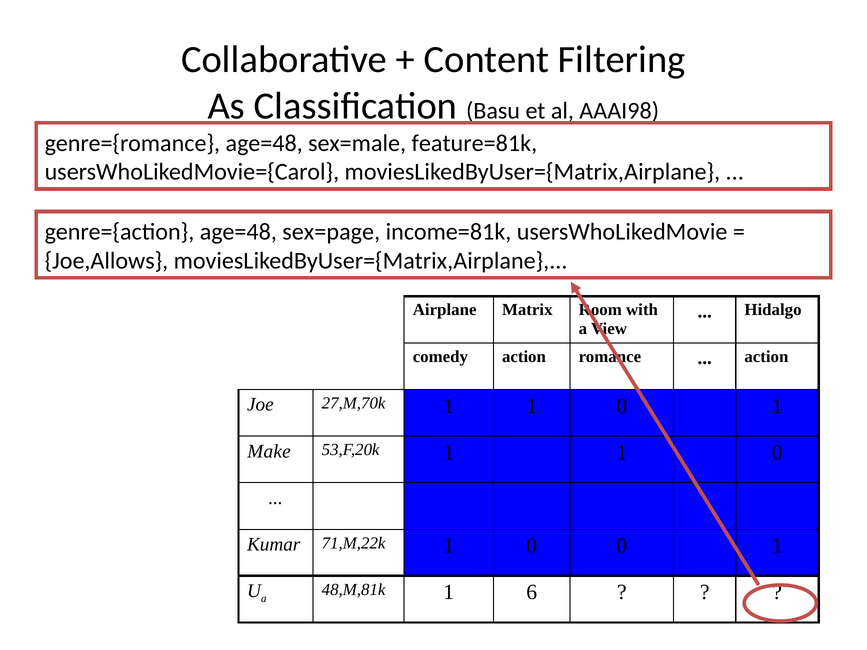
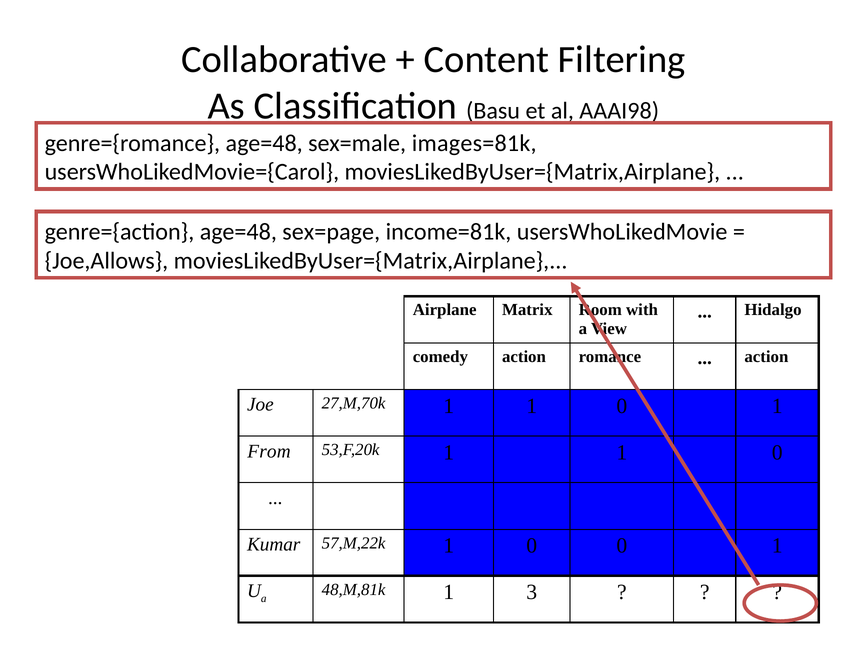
feature=81k: feature=81k -> images=81k
Make: Make -> From
71,M,22k: 71,M,22k -> 57,M,22k
6: 6 -> 3
